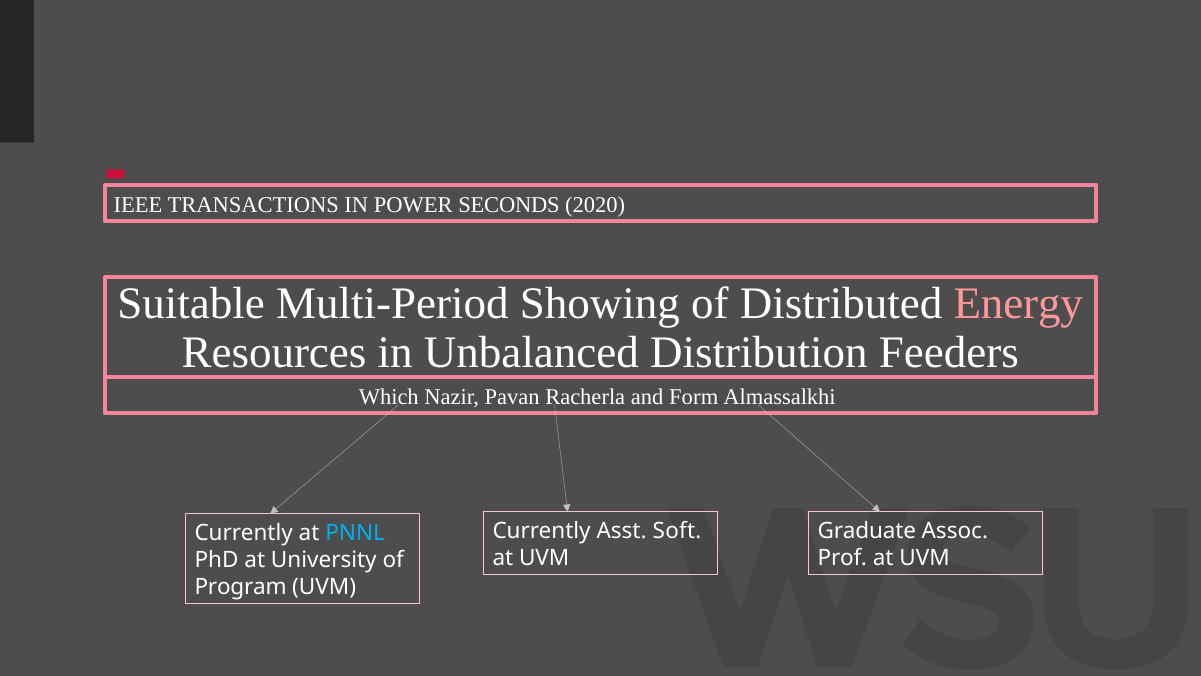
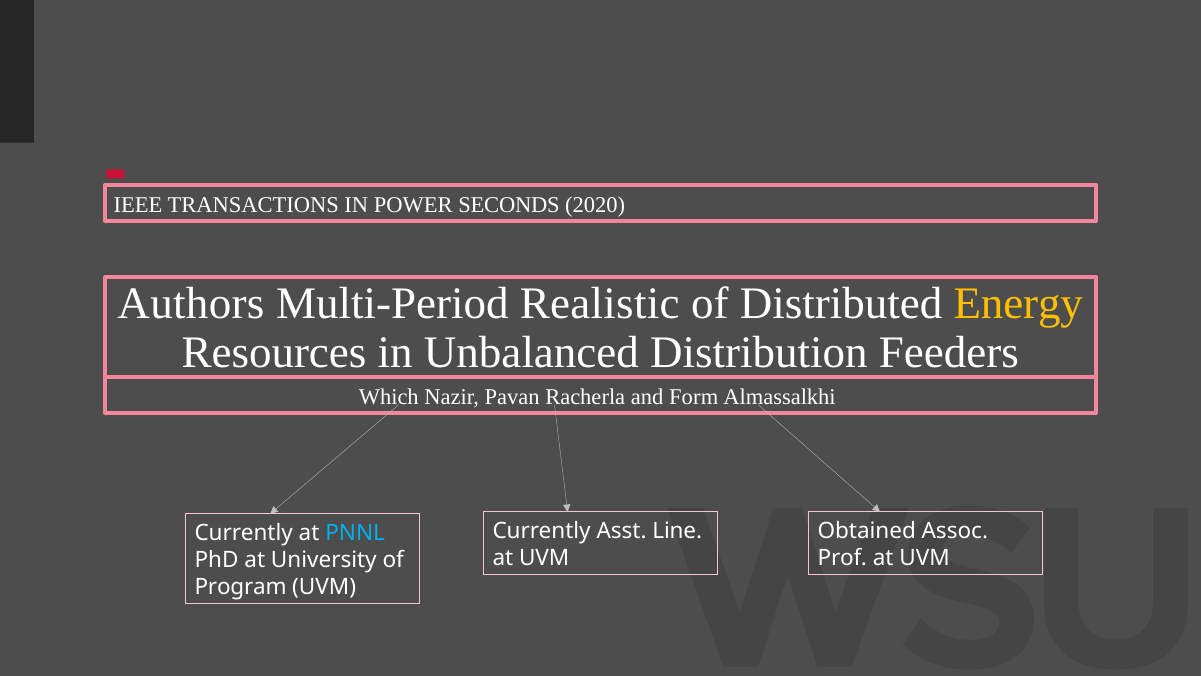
Suitable: Suitable -> Authors
Showing: Showing -> Realistic
Energy colour: pink -> yellow
Soft: Soft -> Line
Graduate: Graduate -> Obtained
